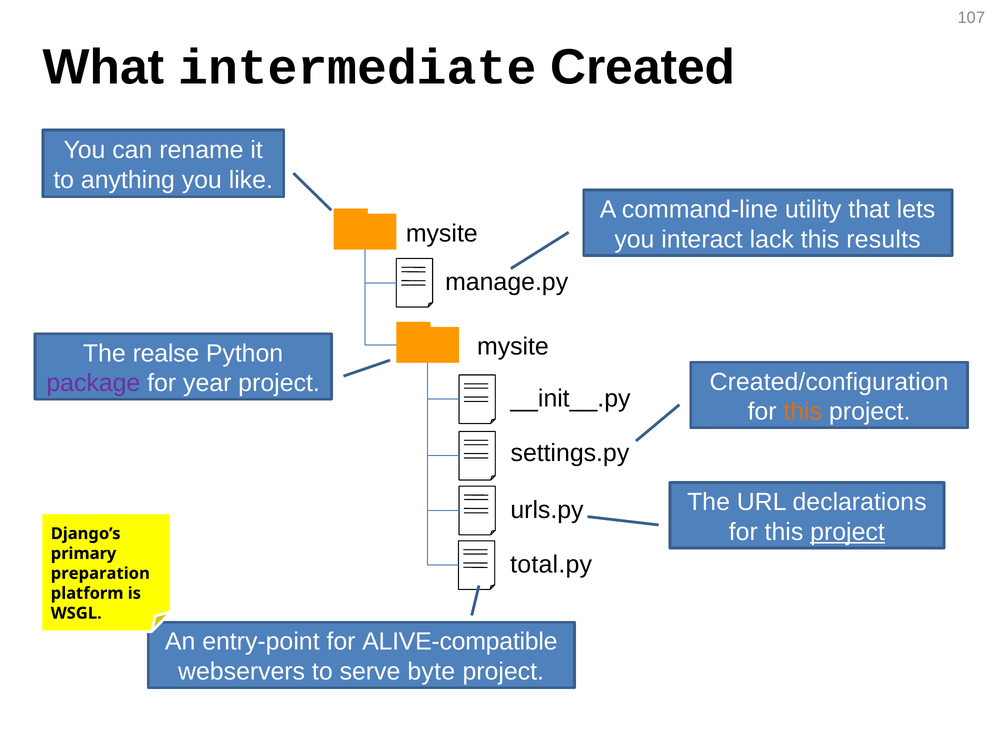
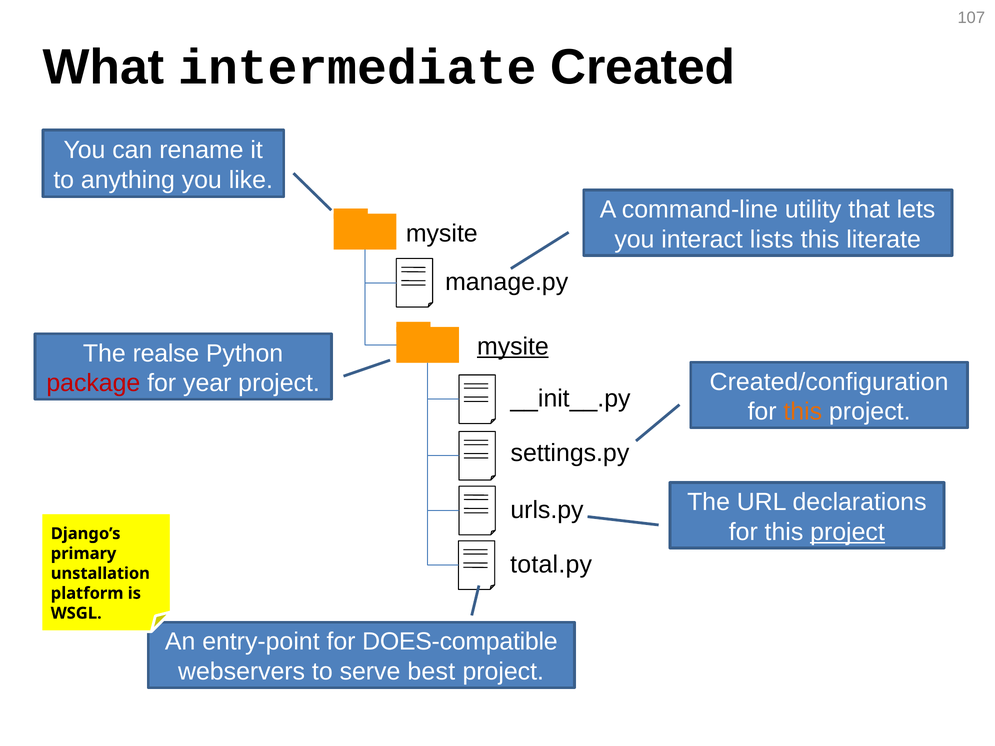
lack: lack -> lists
results: results -> literate
mysite at (513, 346) underline: none -> present
package colour: purple -> red
preparation: preparation -> unstallation
ALIVE-compatible: ALIVE-compatible -> DOES-compatible
byte: byte -> best
